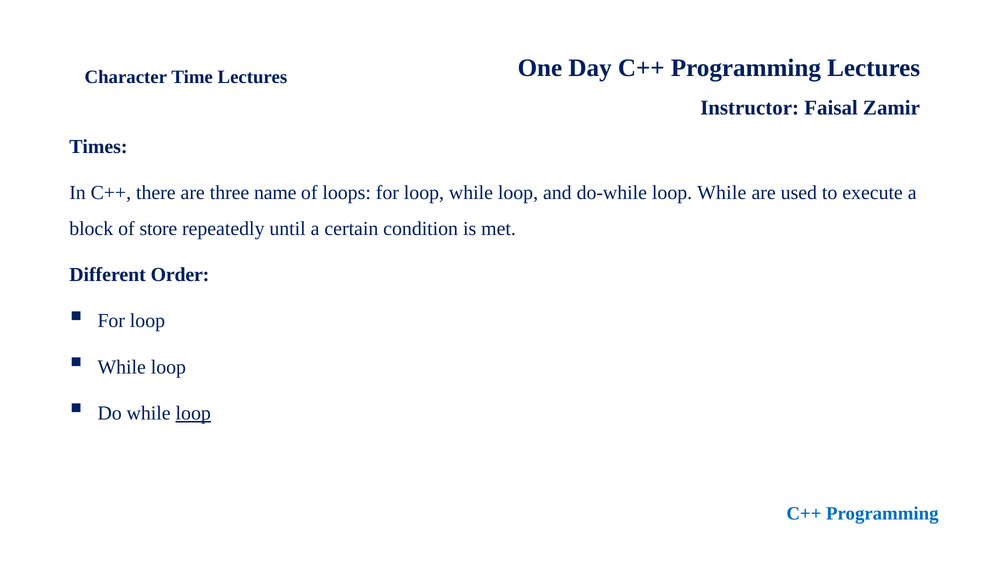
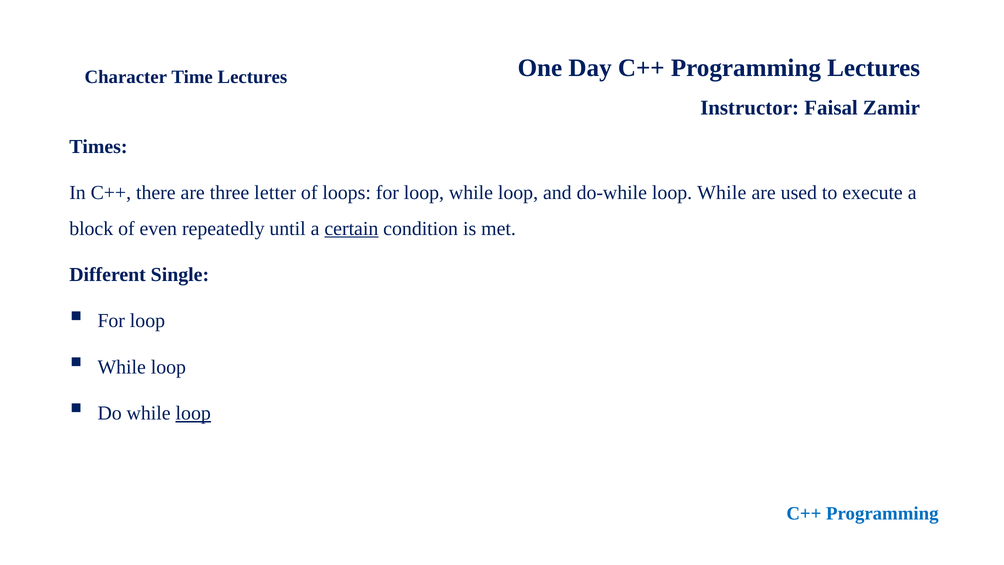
name: name -> letter
store: store -> even
certain underline: none -> present
Order: Order -> Single
